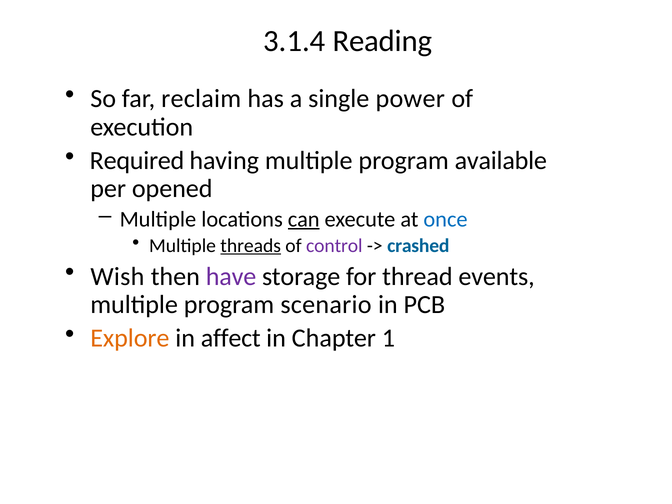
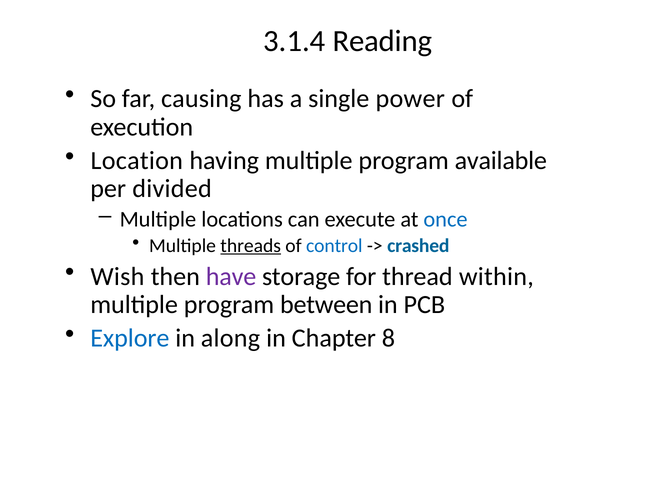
reclaim: reclaim -> causing
Required: Required -> Location
opened: opened -> divided
can underline: present -> none
control colour: purple -> blue
events: events -> within
scenario: scenario -> between
Explore colour: orange -> blue
affect: affect -> along
1: 1 -> 8
